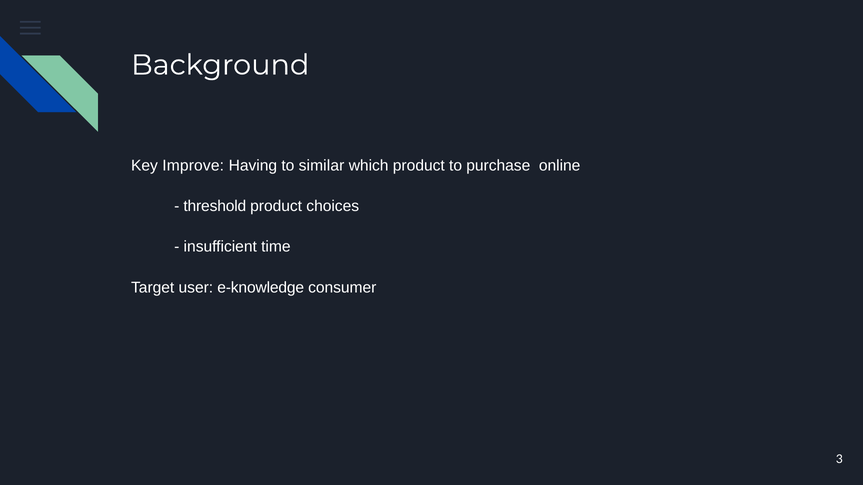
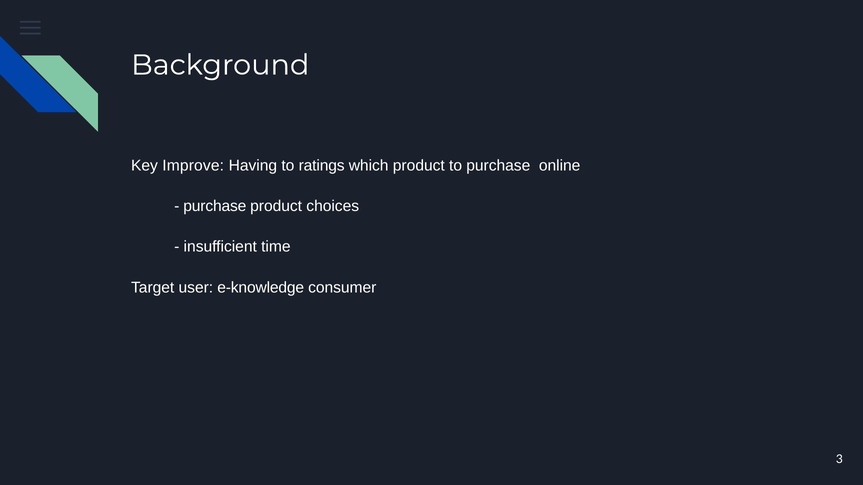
similar: similar -> ratings
threshold at (215, 206): threshold -> purchase
